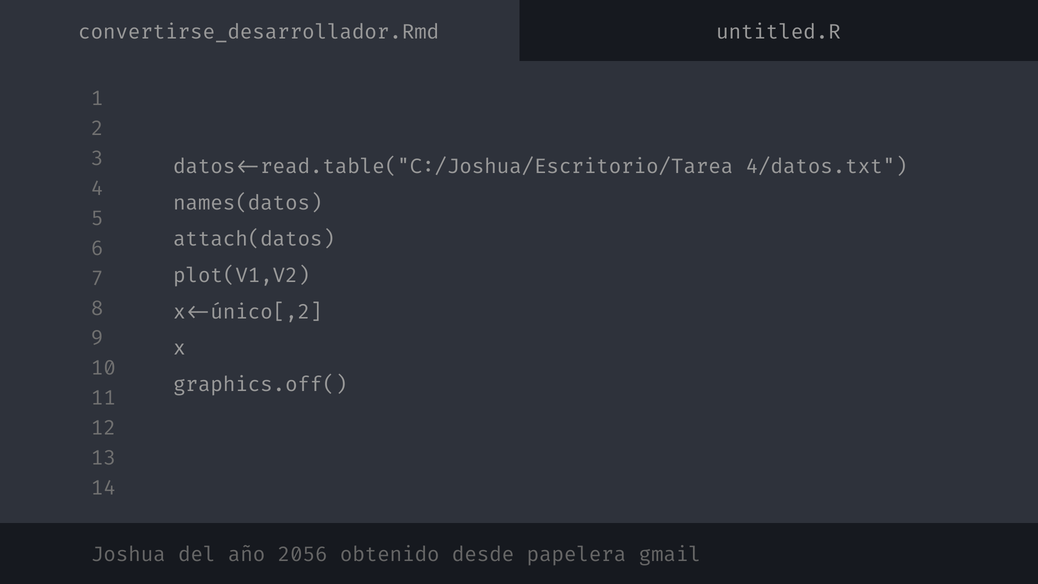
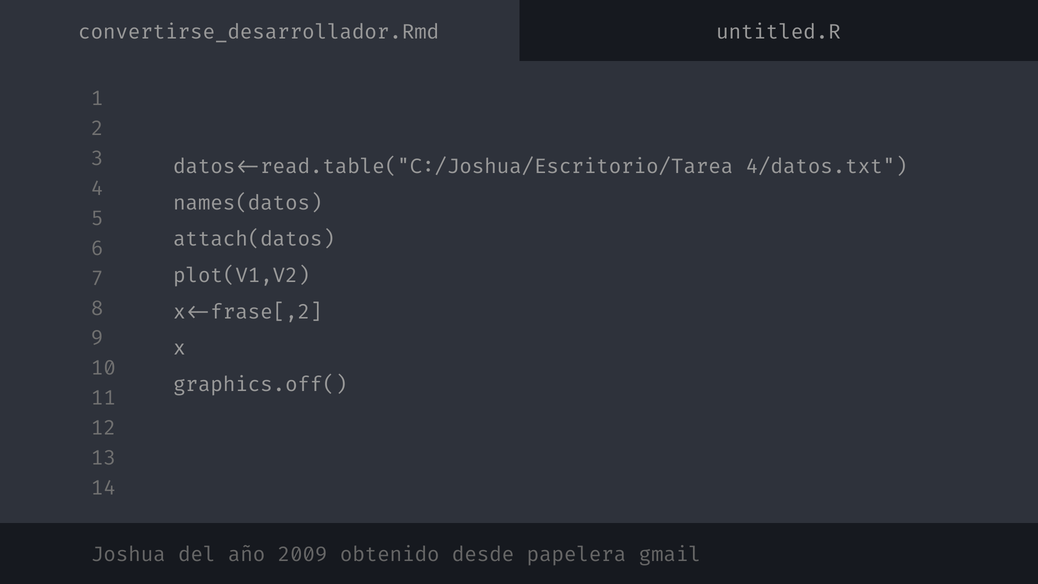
x<-único[,2: x<-único[,2 -> x<-frase[,2
2056: 2056 -> 2009
